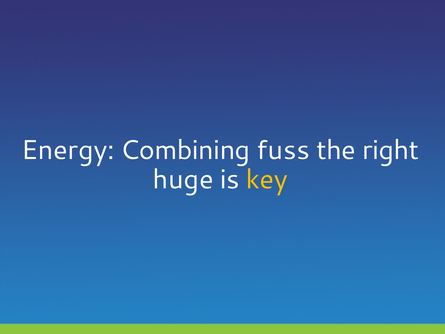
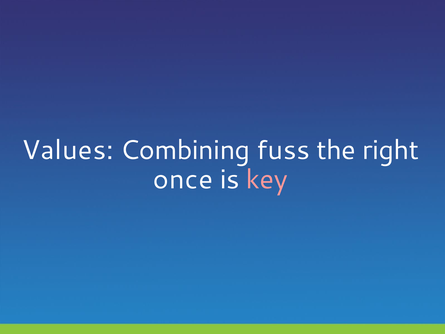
Energy: Energy -> Values
huge: huge -> once
key colour: yellow -> pink
